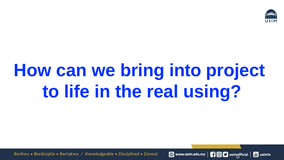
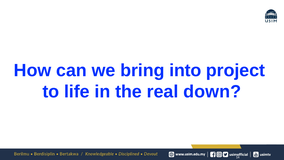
using: using -> down
